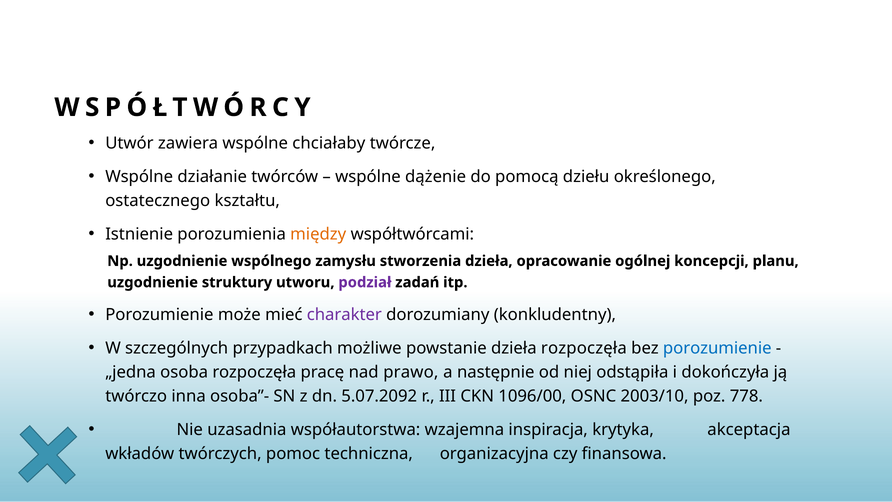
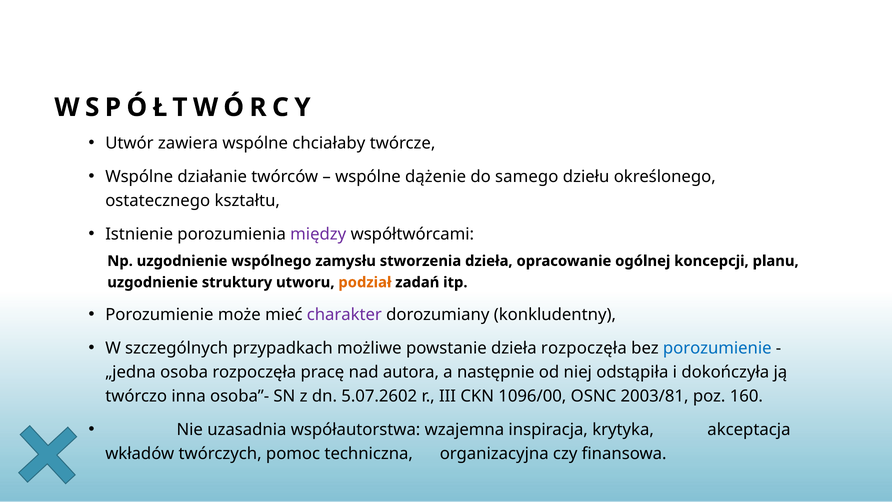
pomocą: pomocą -> samego
między colour: orange -> purple
podział colour: purple -> orange
prawo: prawo -> autora
5.07.2092: 5.07.2092 -> 5.07.2602
2003/10: 2003/10 -> 2003/81
778: 778 -> 160
